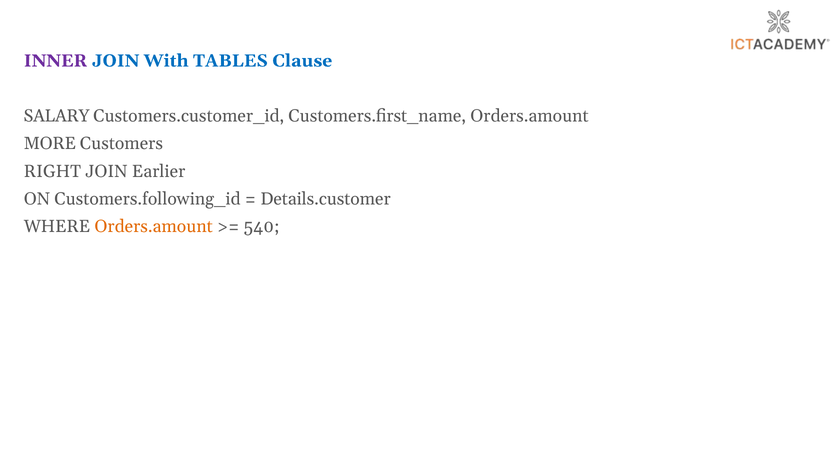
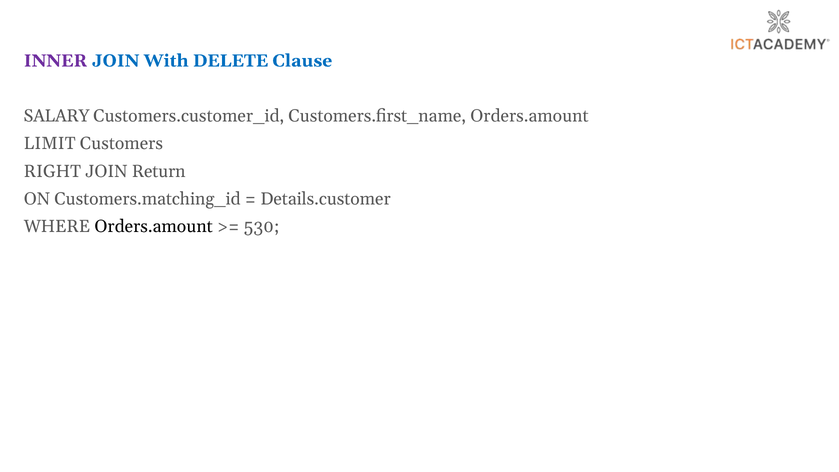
TABLES: TABLES -> DELETE
MORE: MORE -> LIMIT
Earlier: Earlier -> Return
Customers.following_id: Customers.following_id -> Customers.matching_id
Orders.amount at (154, 227) colour: orange -> black
540: 540 -> 530
